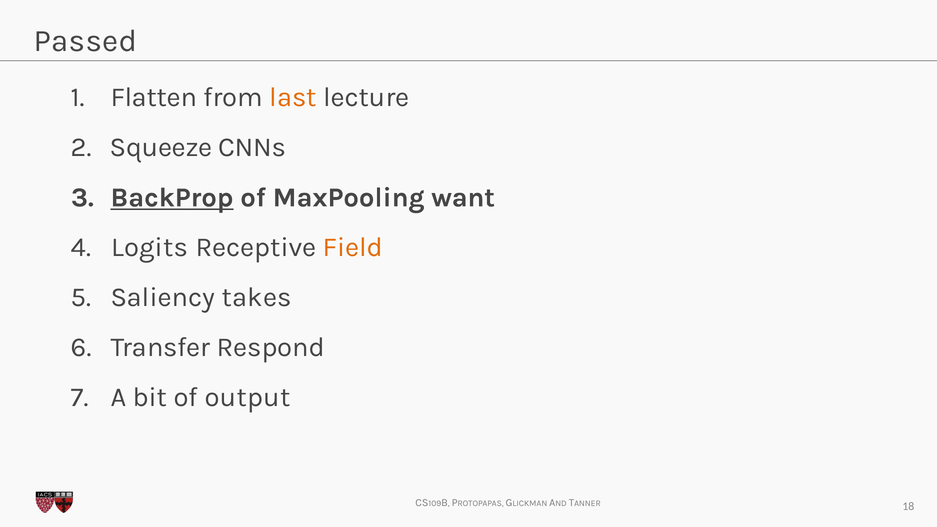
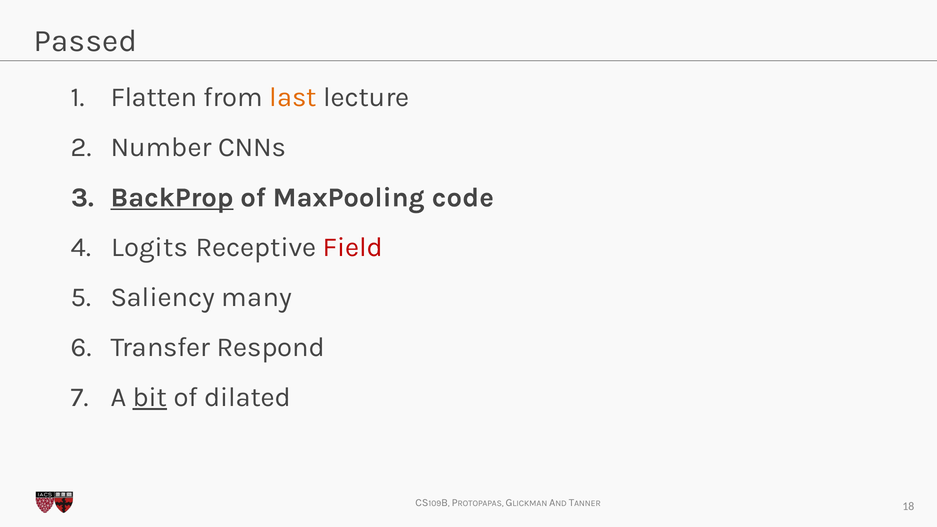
Squeeze: Squeeze -> Number
want: want -> code
Field colour: orange -> red
takes: takes -> many
bit underline: none -> present
output: output -> dilated
